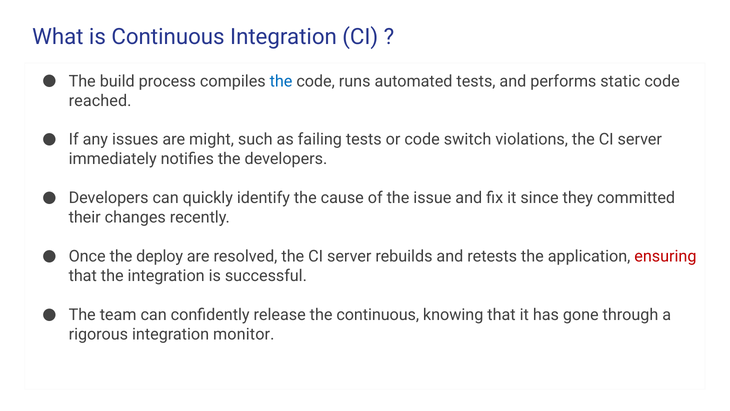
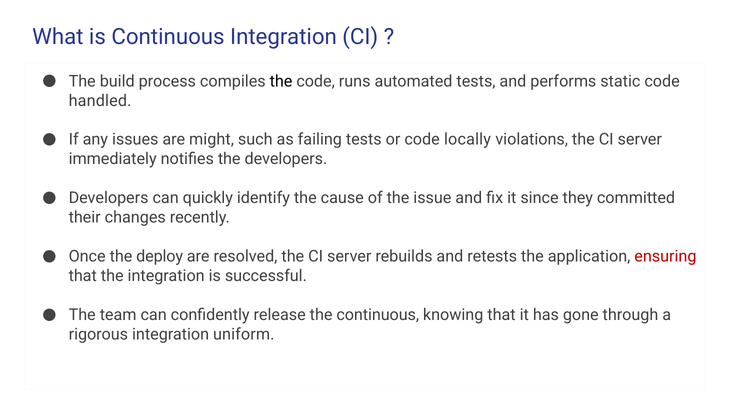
the at (281, 81) colour: blue -> black
reached: reached -> handled
switch: switch -> locally
monitor: monitor -> uniform
